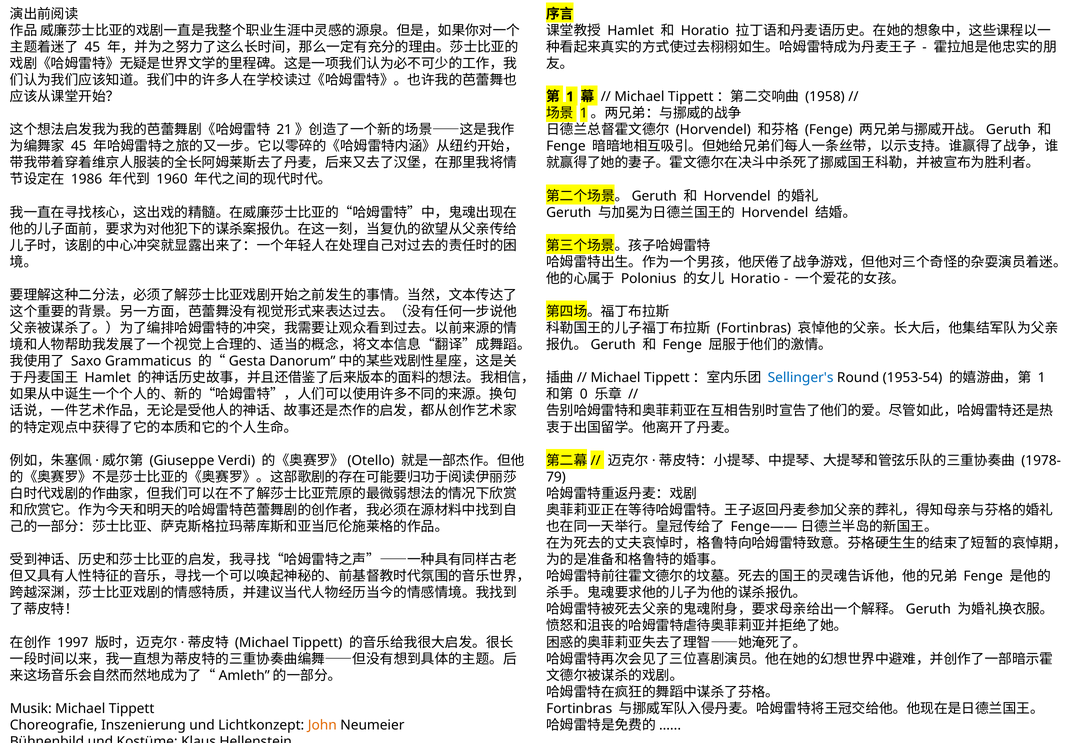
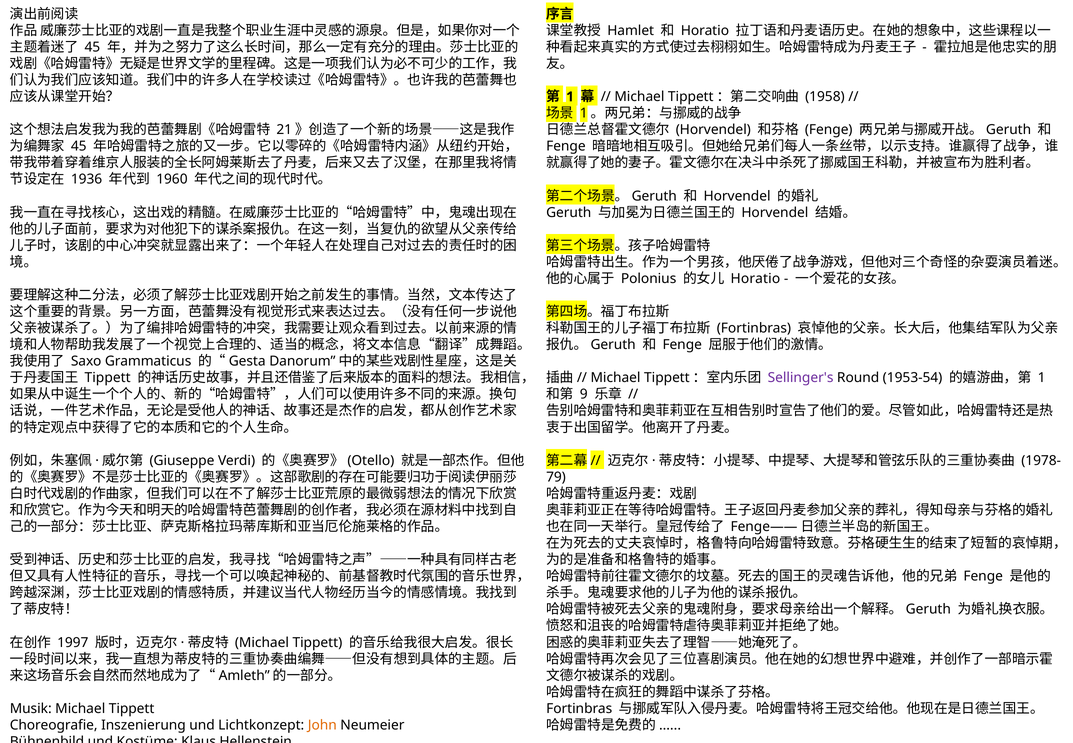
1986: 1986 -> 1936
Hamlet at (108, 378): Hamlet -> Tippett
Sellinger's colour: blue -> purple
0: 0 -> 9
